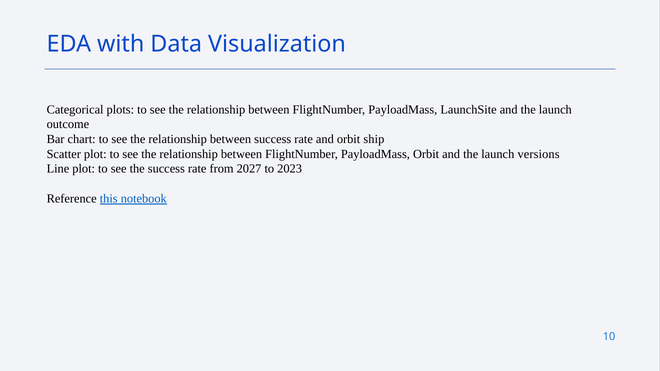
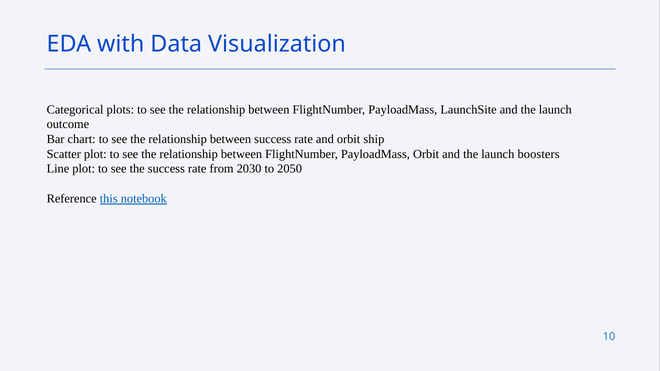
versions: versions -> boosters
2027: 2027 -> 2030
2023: 2023 -> 2050
